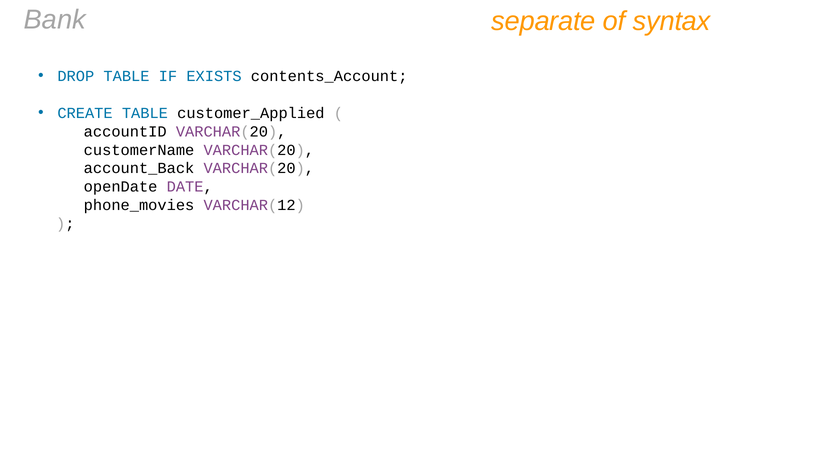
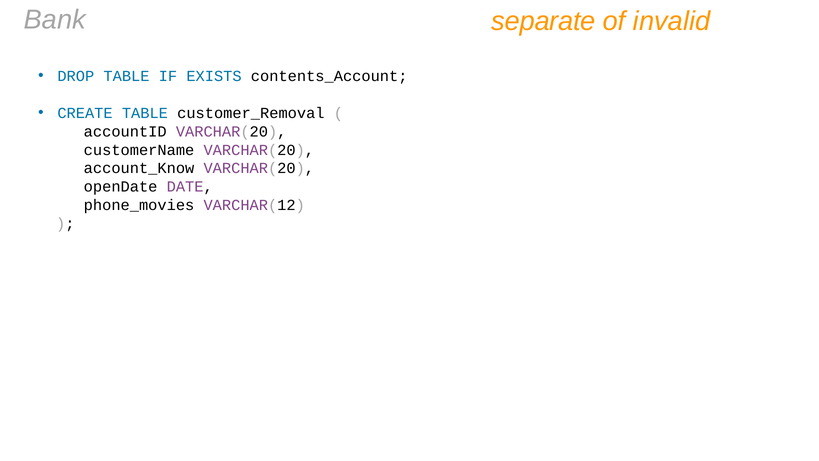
syntax: syntax -> invalid
customer_Applied: customer_Applied -> customer_Removal
account_Back: account_Back -> account_Know
